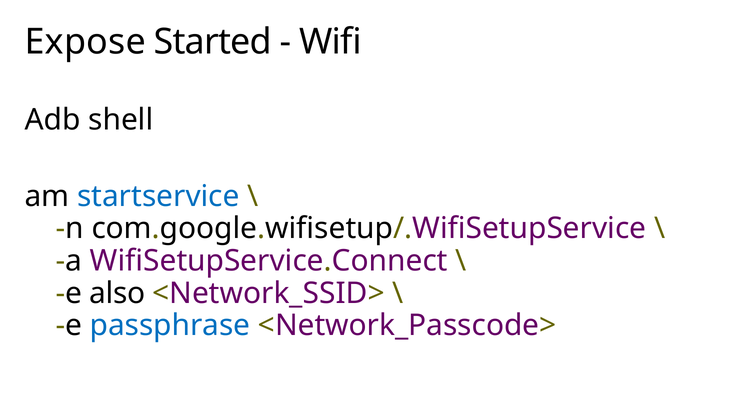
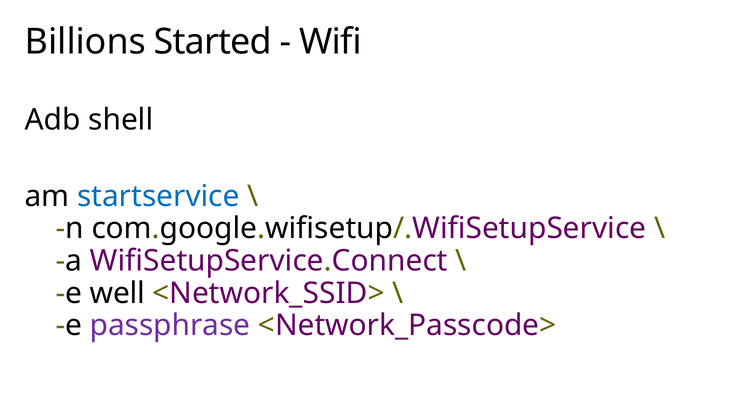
Expose: Expose -> Billions
also: also -> well
passphrase colour: blue -> purple
